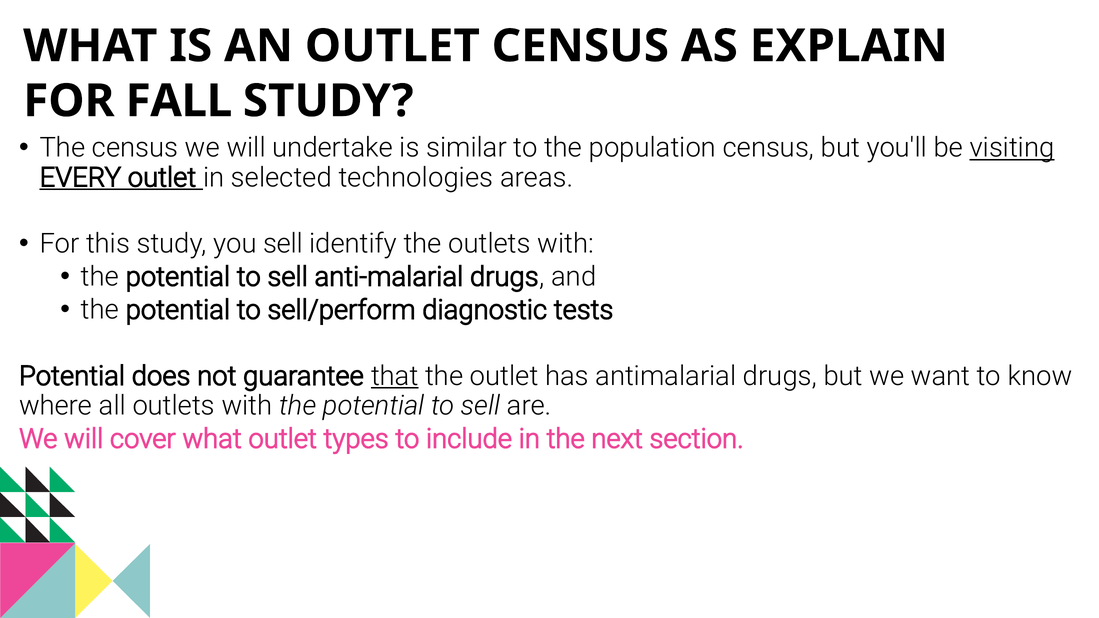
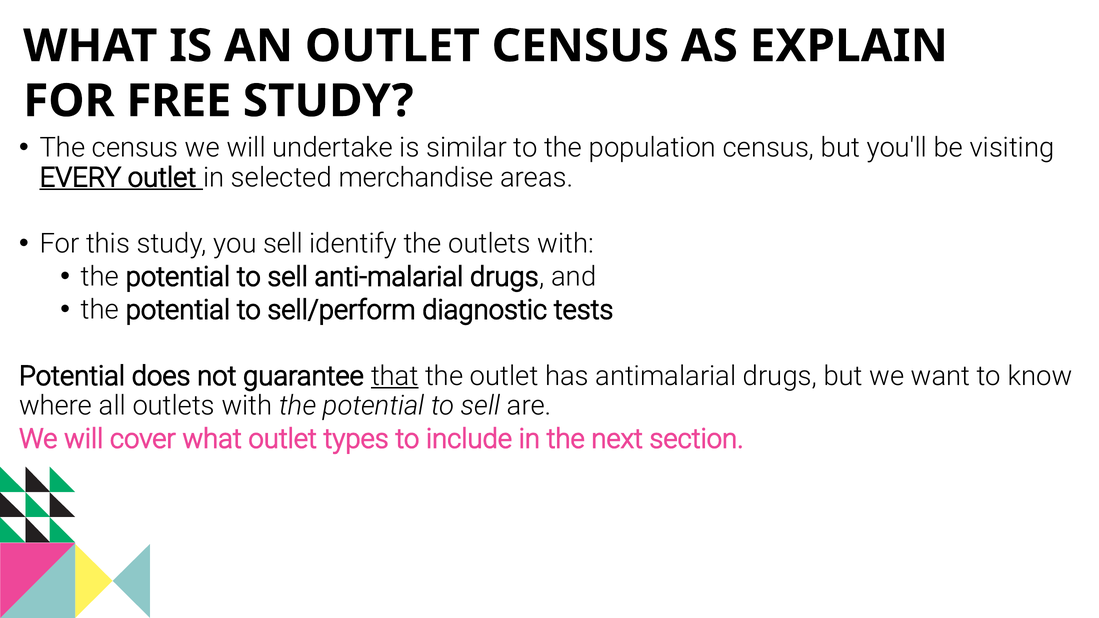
FALL: FALL -> FREE
visiting underline: present -> none
technologies: technologies -> merchandise
